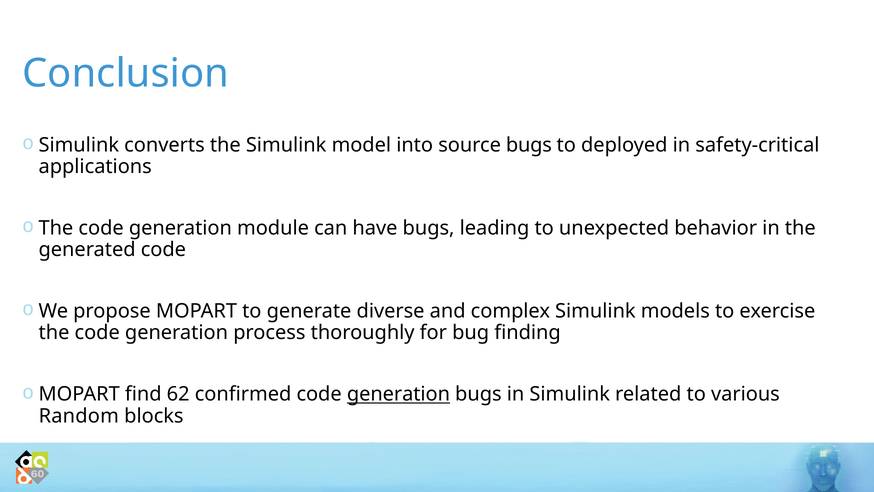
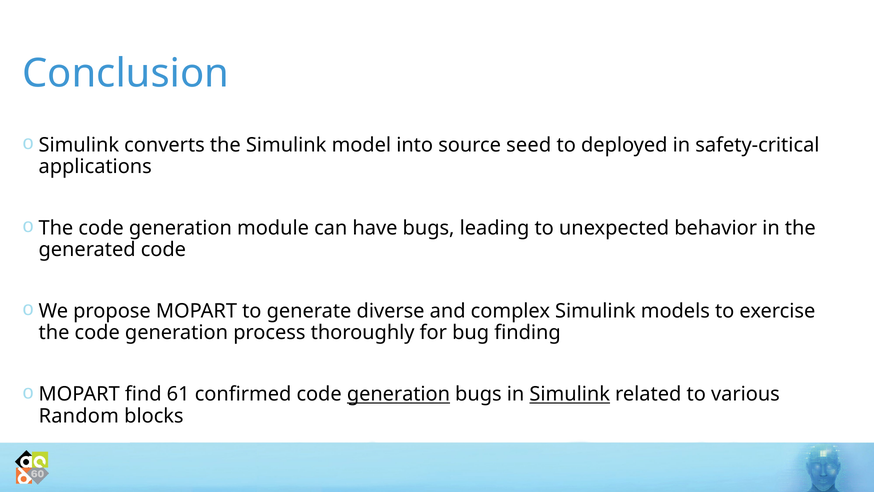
source bugs: bugs -> seed
62: 62 -> 61
Simulink at (570, 394) underline: none -> present
